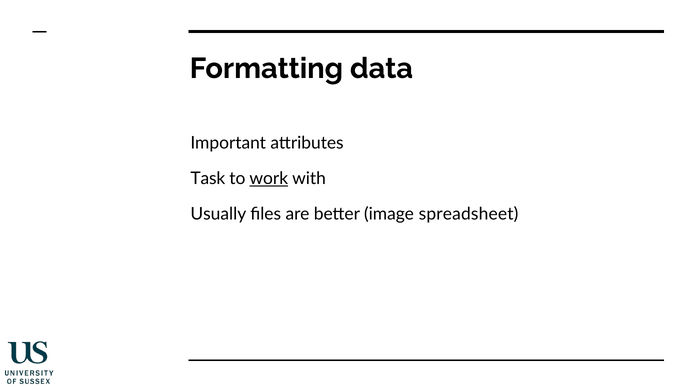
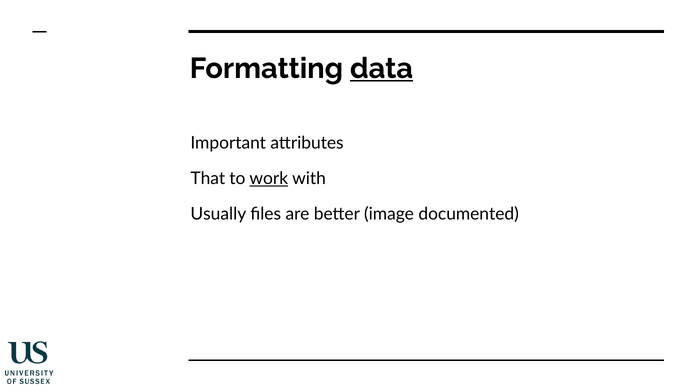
data underline: none -> present
Task: Task -> That
spreadsheet: spreadsheet -> documented
